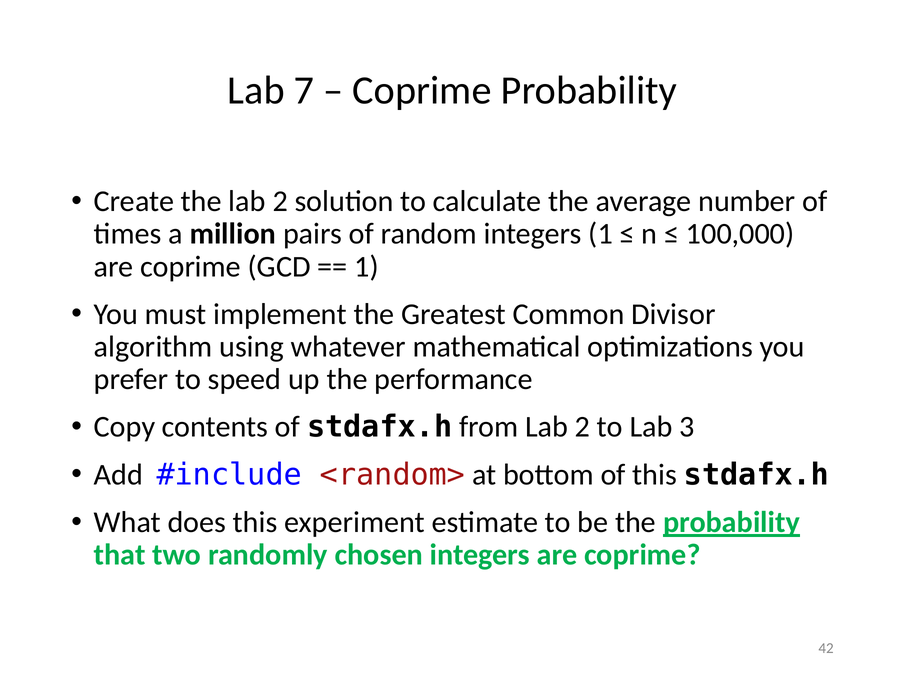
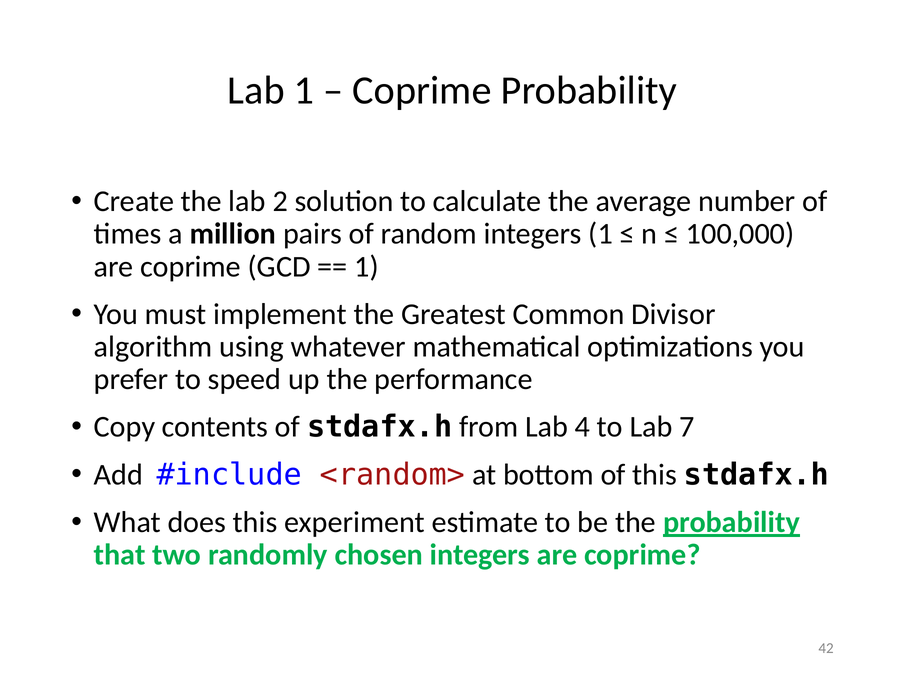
Lab 7: 7 -> 1
from Lab 2: 2 -> 4
3: 3 -> 7
